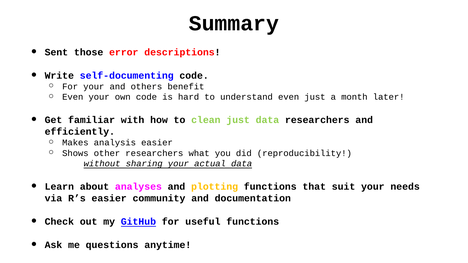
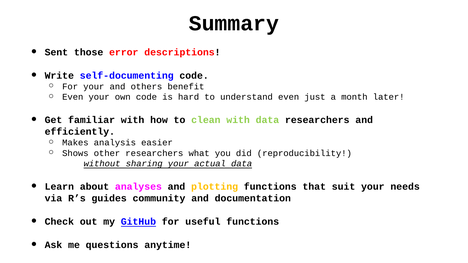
clean just: just -> with
R’s easier: easier -> guides
